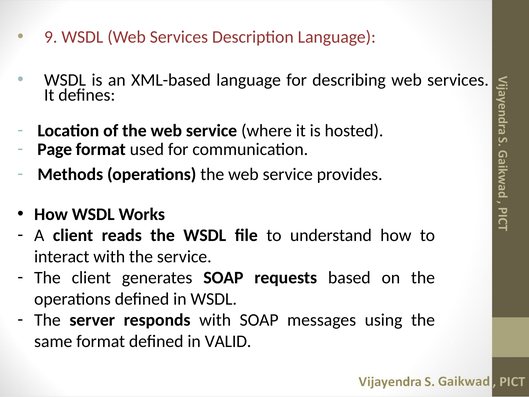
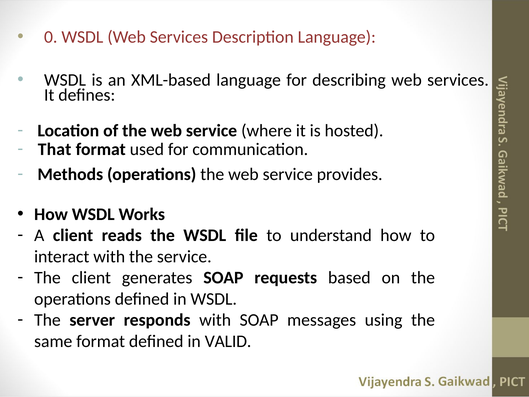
9: 9 -> 0
Page: Page -> That
